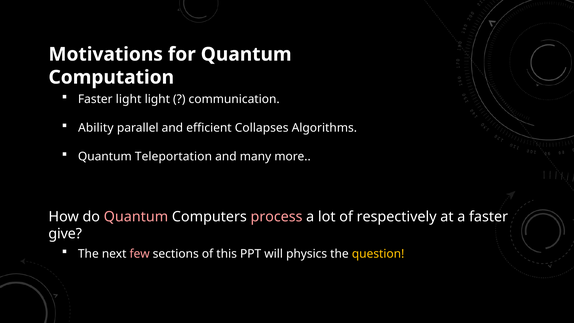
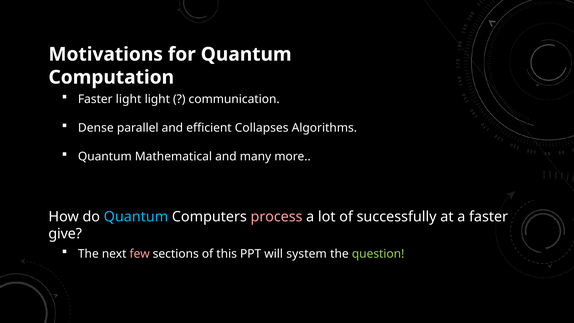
Ability: Ability -> Dense
Teleportation: Teleportation -> Mathematical
Quantum at (136, 217) colour: pink -> light blue
respectively: respectively -> successfully
physics: physics -> system
question colour: yellow -> light green
